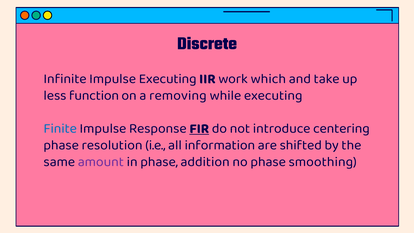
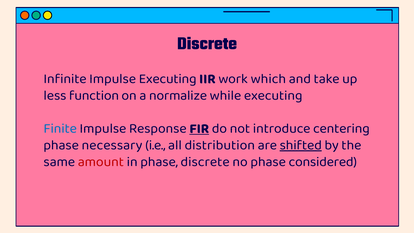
removing: removing -> normalize
resolution: resolution -> necessary
information: information -> distribution
shifted underline: none -> present
amount colour: purple -> red
phase addition: addition -> discrete
smoothing: smoothing -> considered
